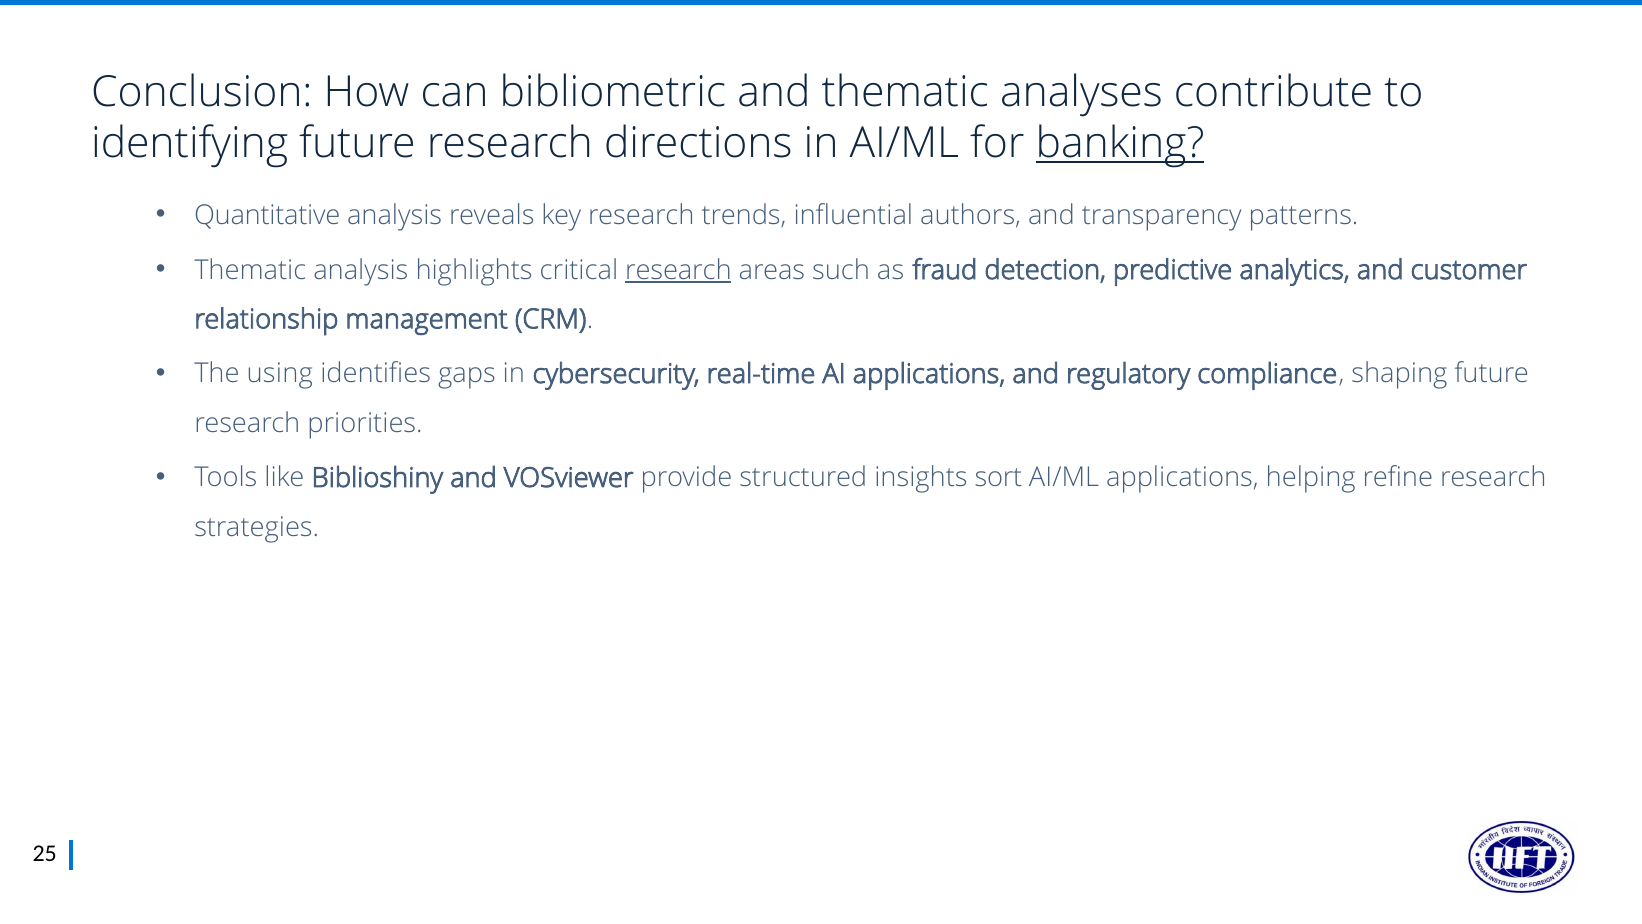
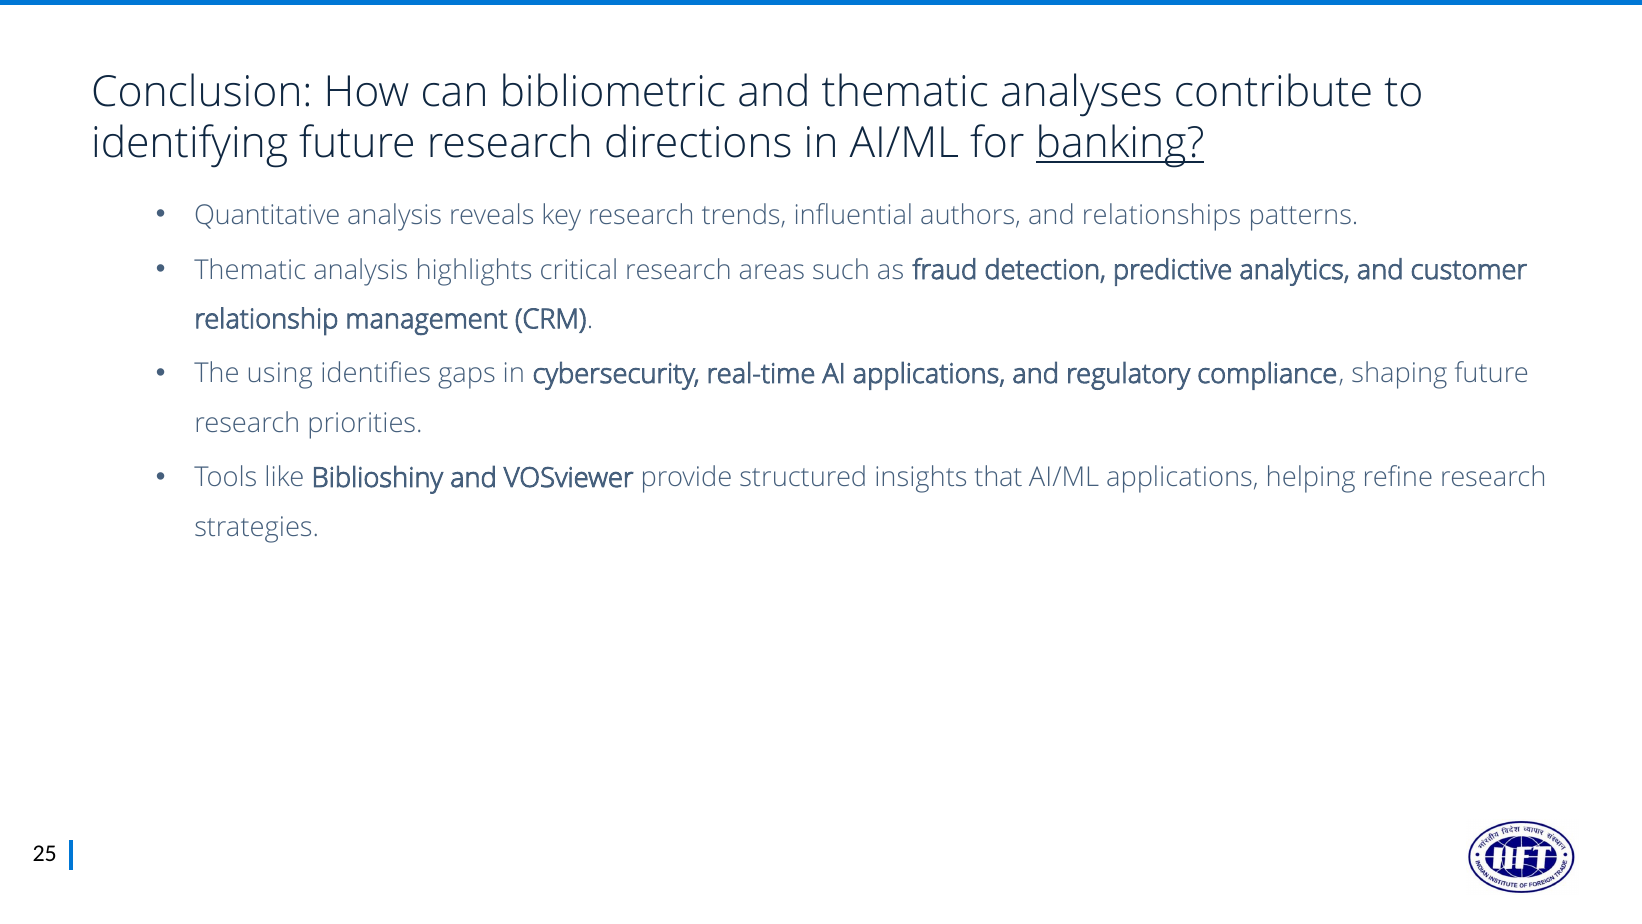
transparency: transparency -> relationships
research at (678, 270) underline: present -> none
sort: sort -> that
